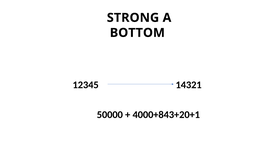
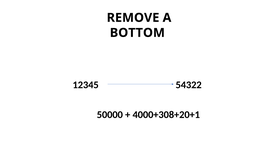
STRONG: STRONG -> REMOVE
14321: 14321 -> 54322
4000+843+20+1: 4000+843+20+1 -> 4000+308+20+1
